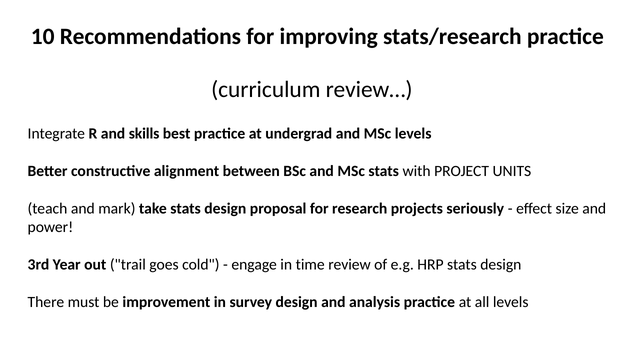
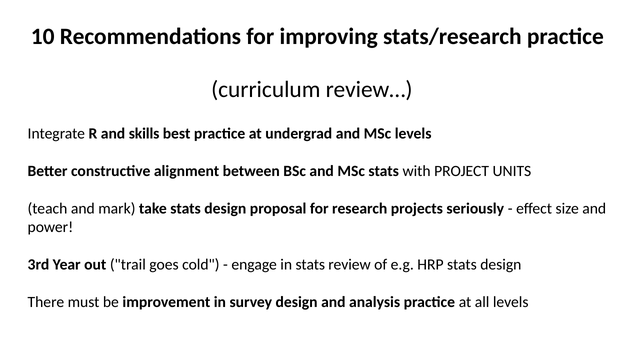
in time: time -> stats
